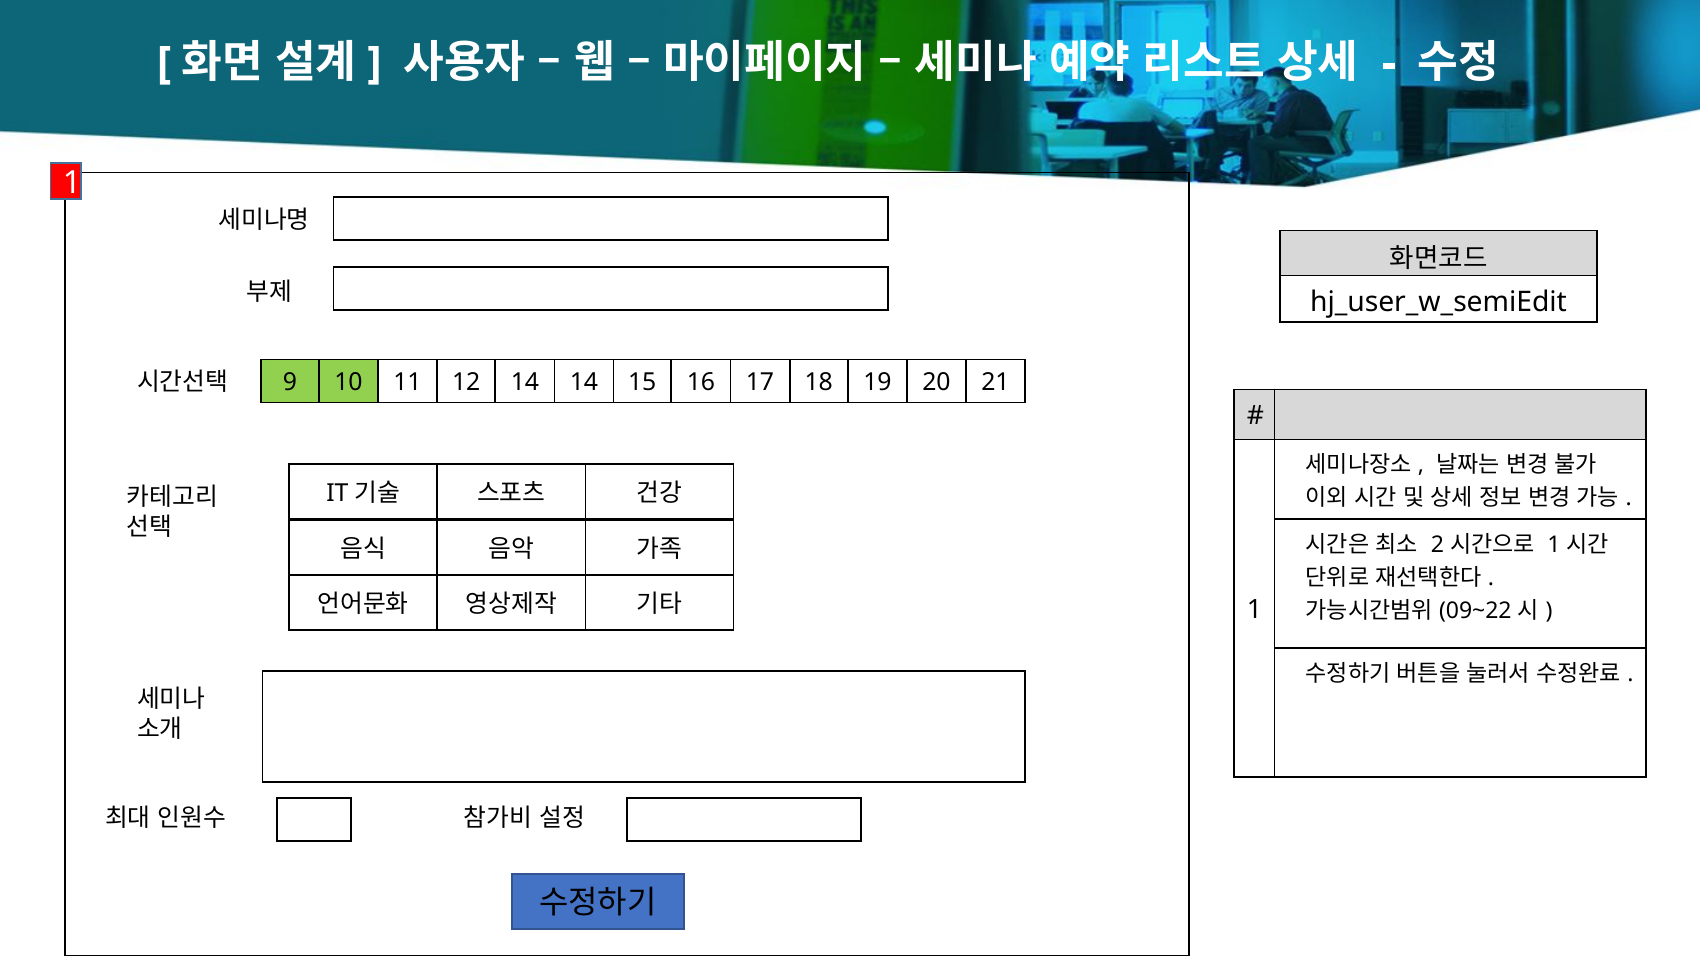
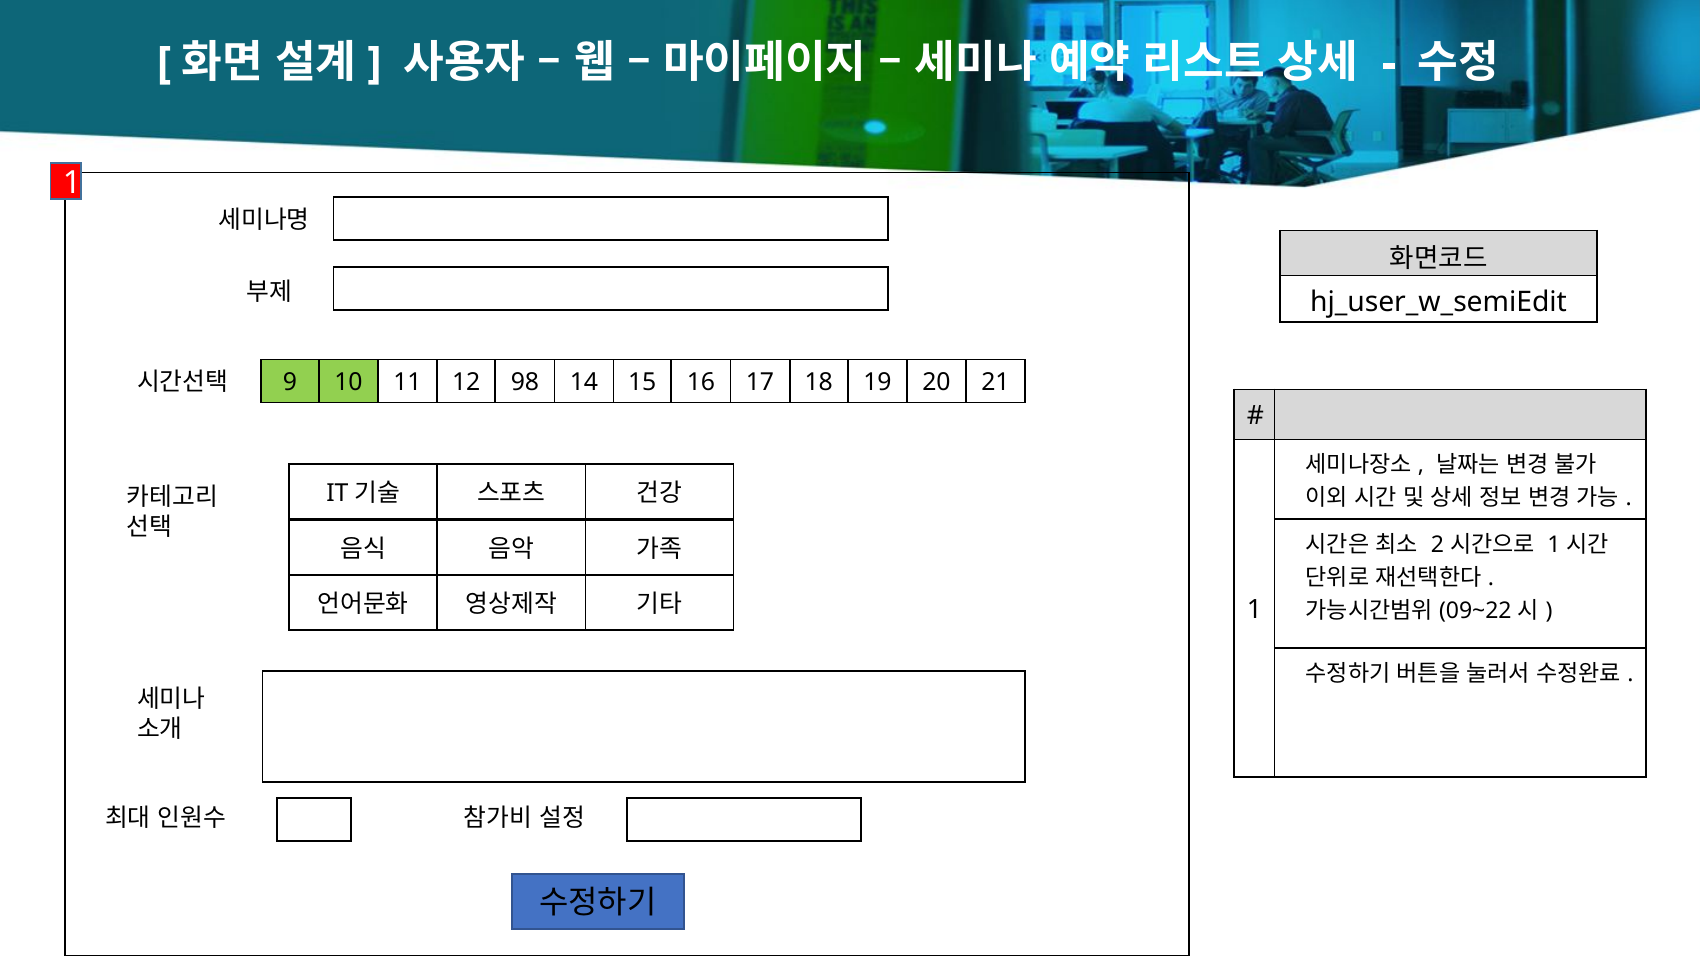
12 14: 14 -> 98
